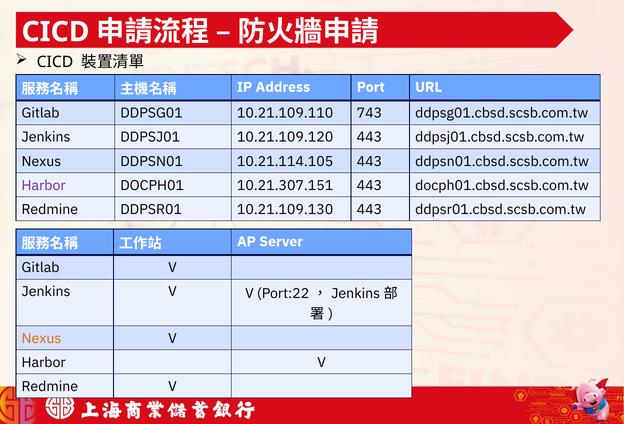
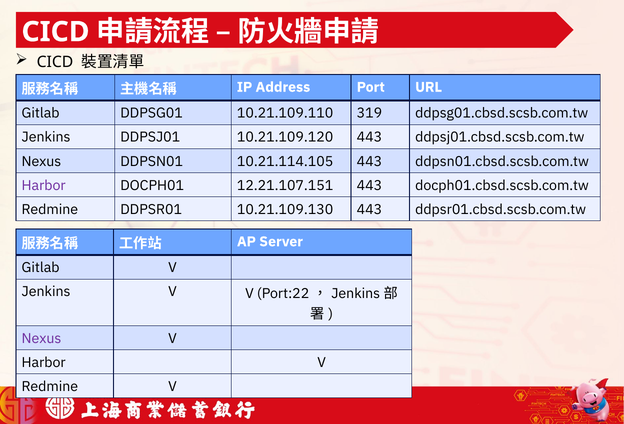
743: 743 -> 319
10.21.307.151: 10.21.307.151 -> 12.21.107.151
Nexus at (41, 339) colour: orange -> purple
